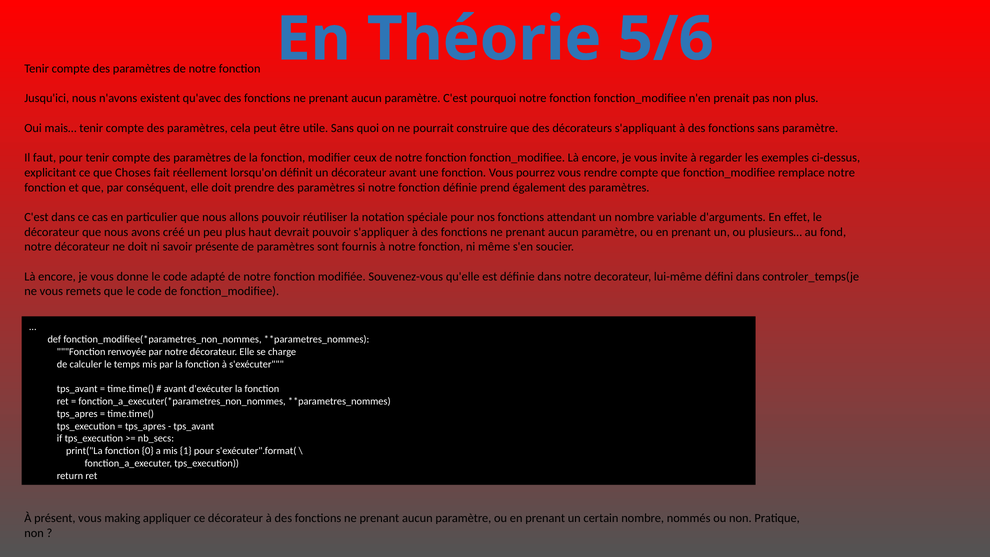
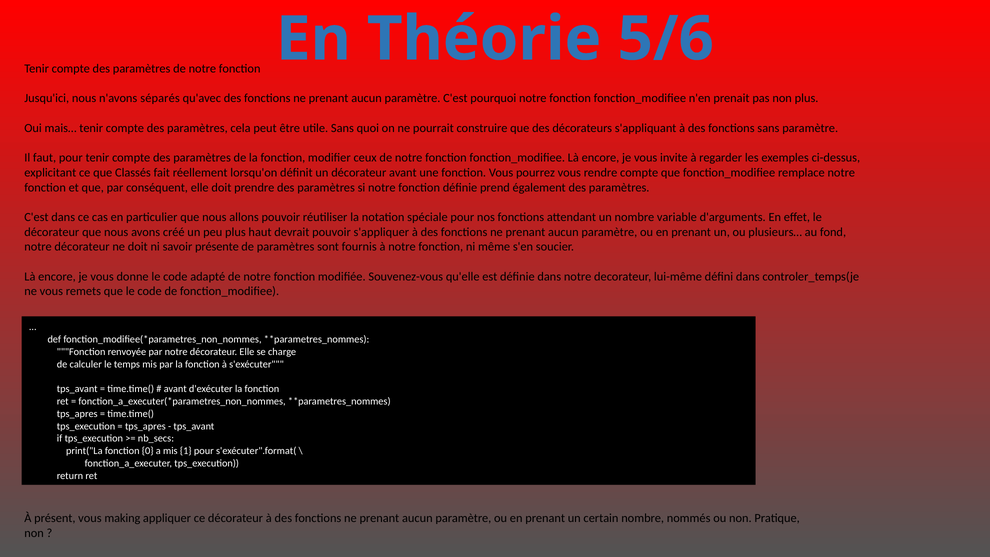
existent: existent -> séparés
Choses: Choses -> Classés
